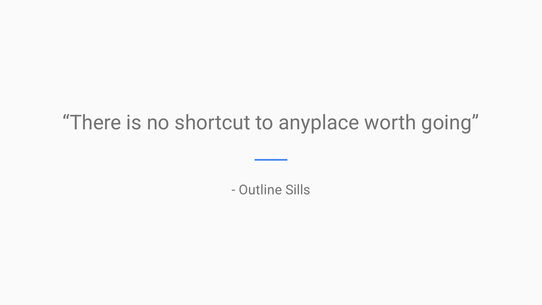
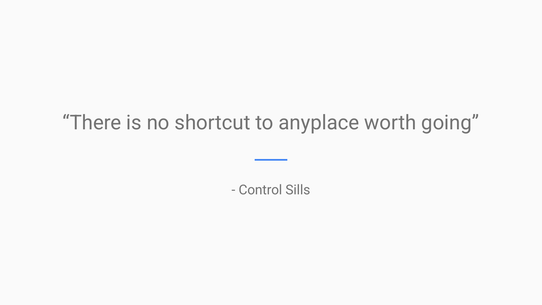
Outline: Outline -> Control
